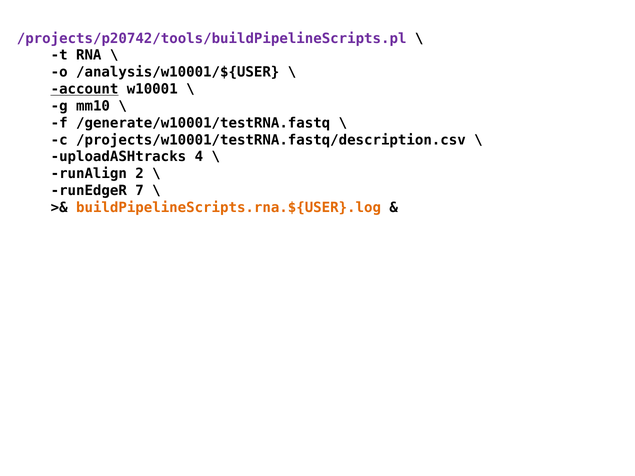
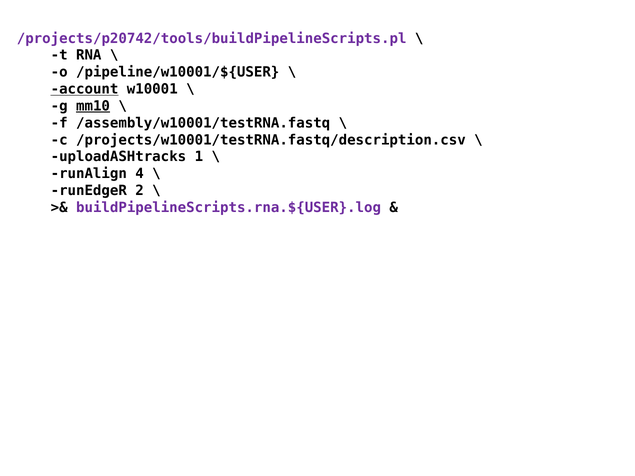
/analysis/w10001/${USER: /analysis/w10001/${USER -> /pipeline/w10001/${USER
mm10 underline: none -> present
/generate/w10001/testRNA.fastq: /generate/w10001/testRNA.fastq -> /assembly/w10001/testRNA.fastq
4: 4 -> 1
2: 2 -> 4
7: 7 -> 2
buildPipelineScripts.rna.${USER}.log colour: orange -> purple
